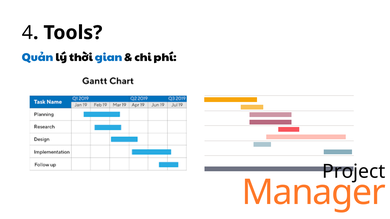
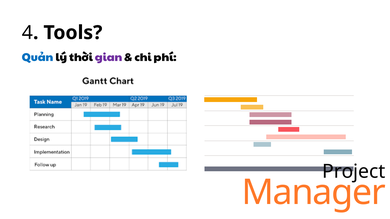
gian colour: blue -> purple
